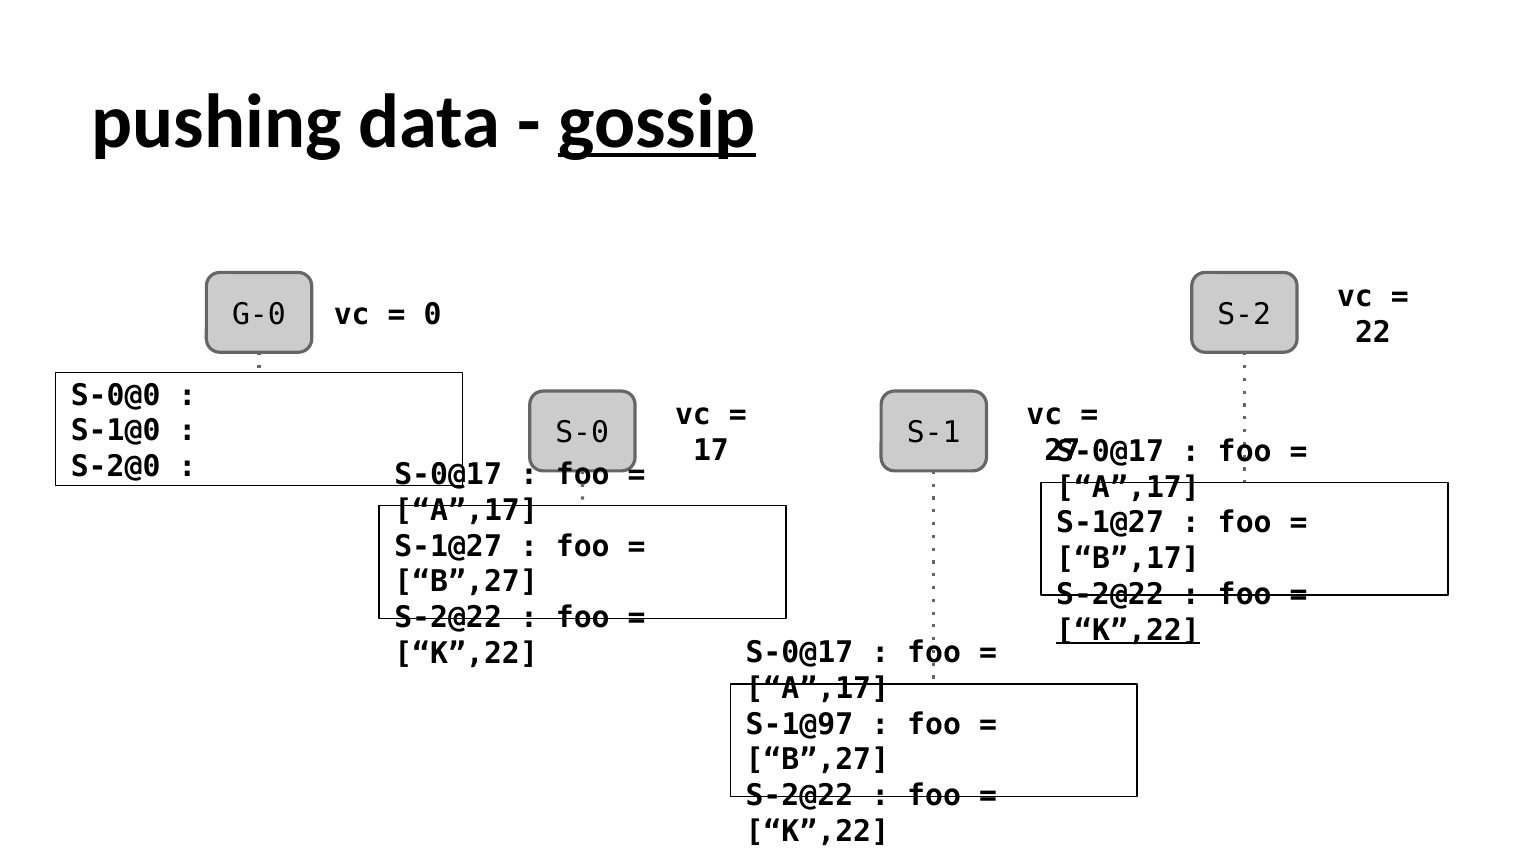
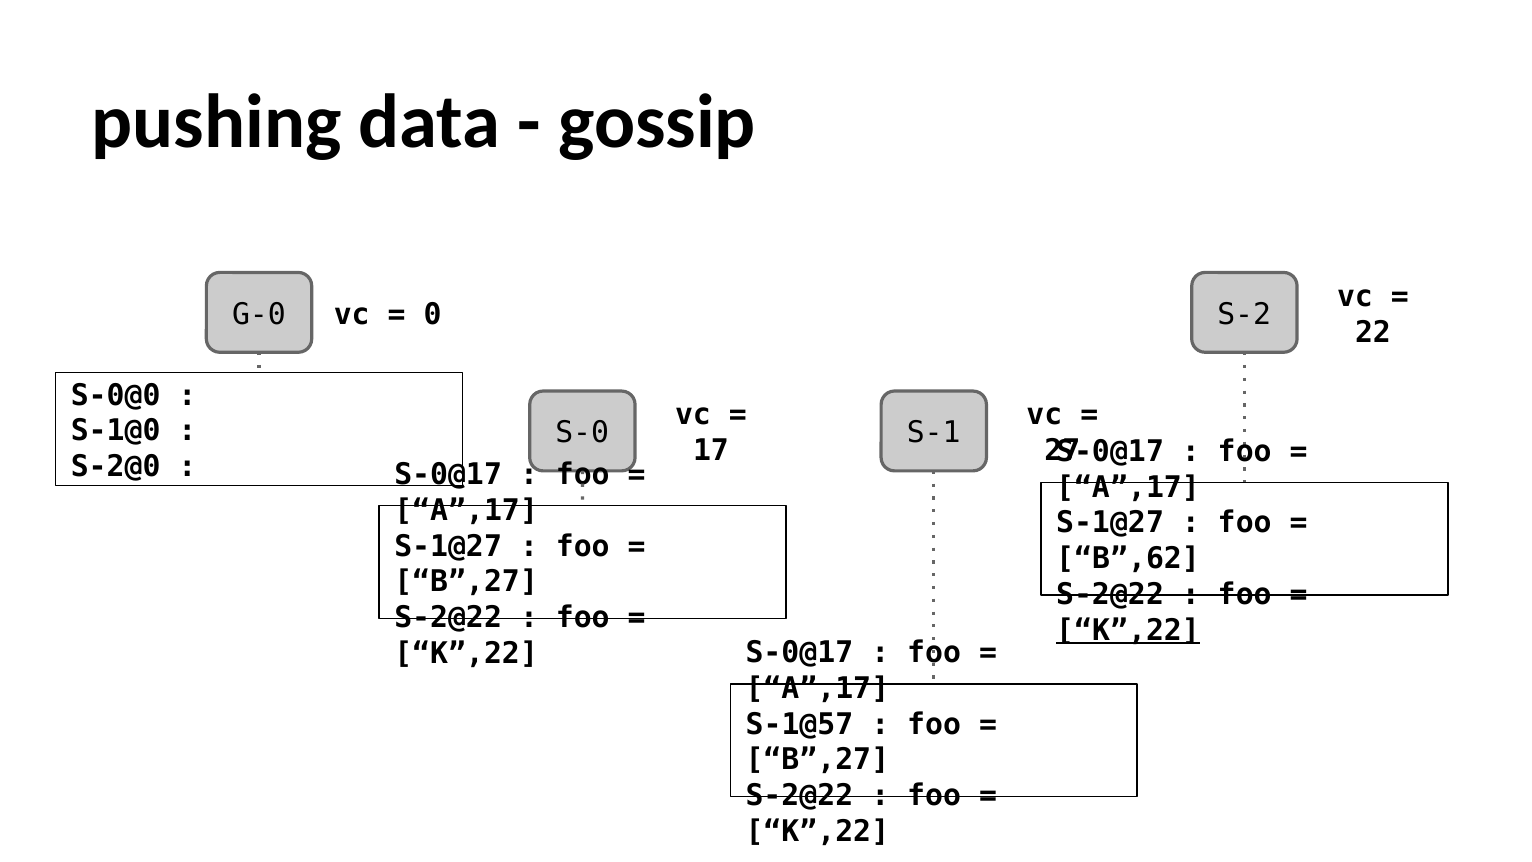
gossip underline: present -> none
B”,17: B”,17 -> B”,62
S-1@97: S-1@97 -> S-1@57
